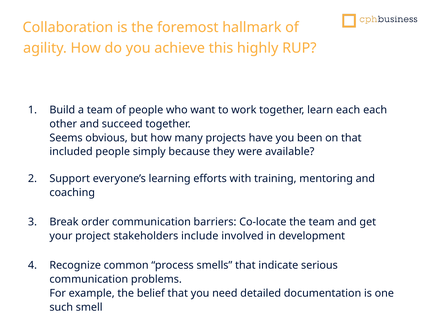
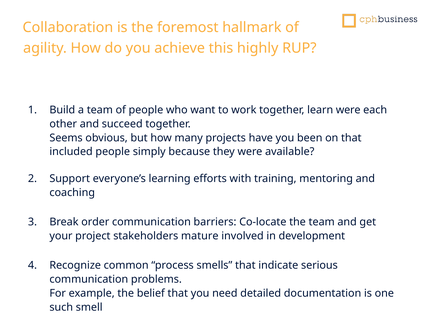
learn each: each -> were
include: include -> mature
